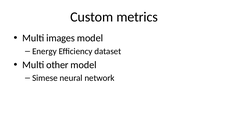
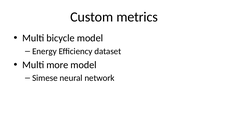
images: images -> bicycle
other: other -> more
